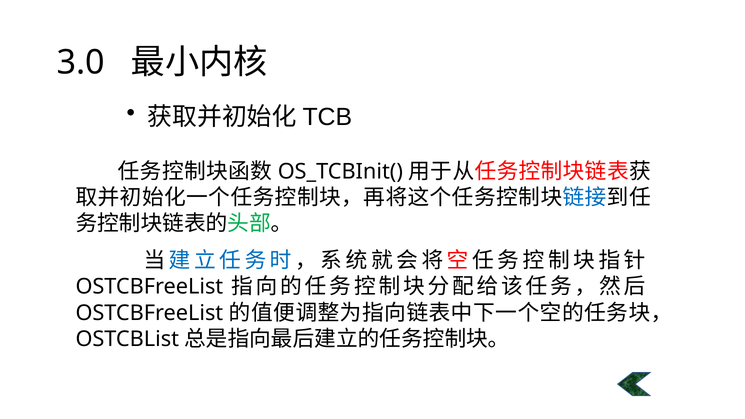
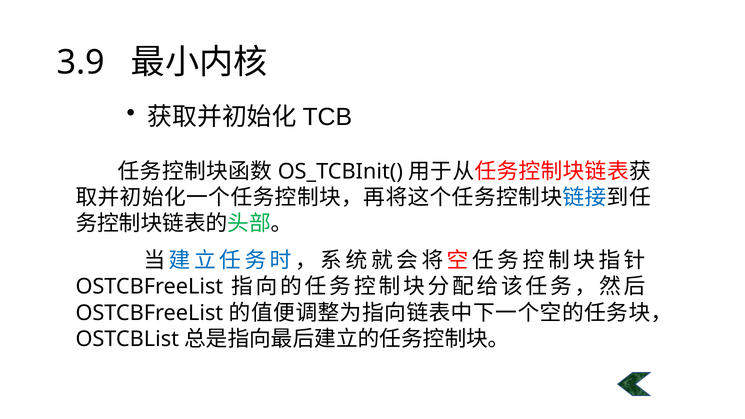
3.0: 3.0 -> 3.9
